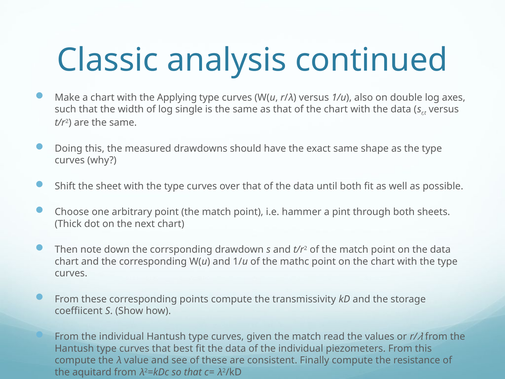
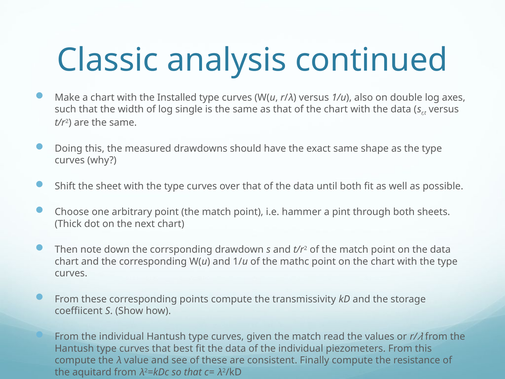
Applying: Applying -> Installed
